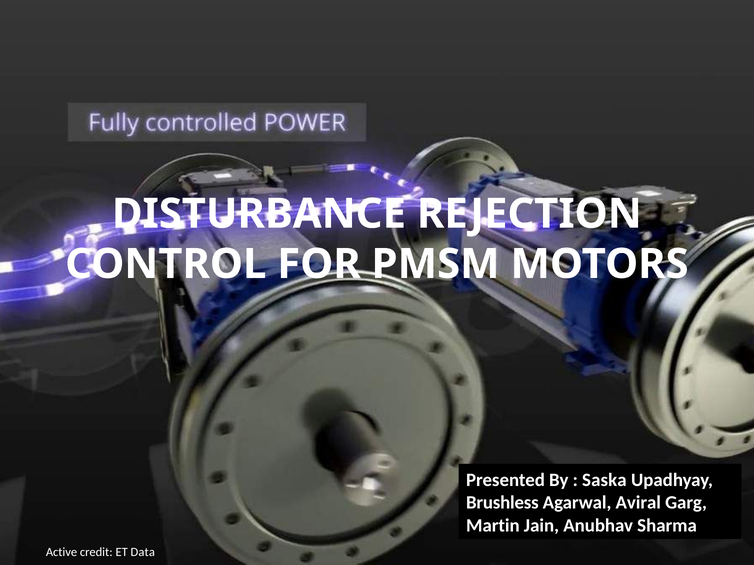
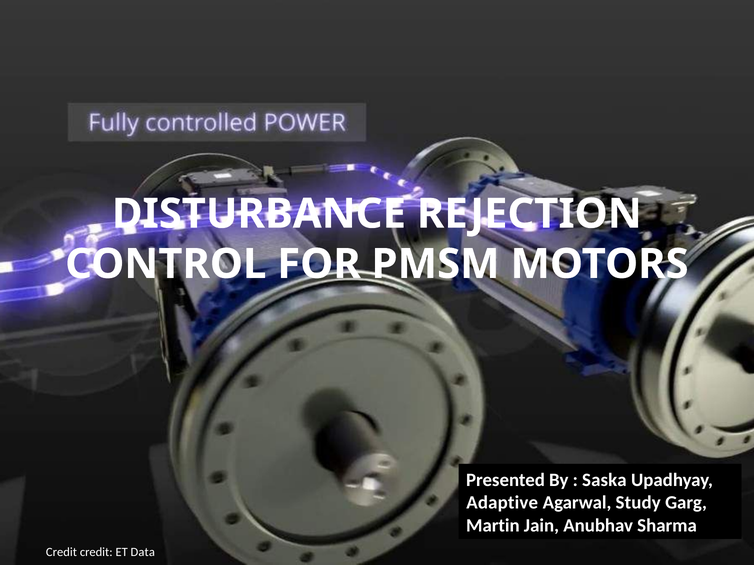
Brushless: Brushless -> Adaptive
Aviral: Aviral -> Study
Active at (62, 552): Active -> Credit
